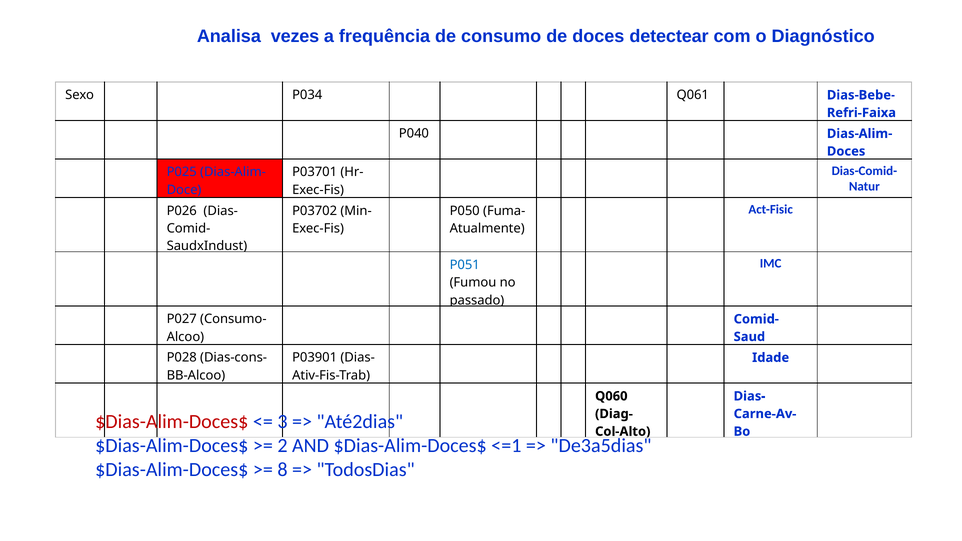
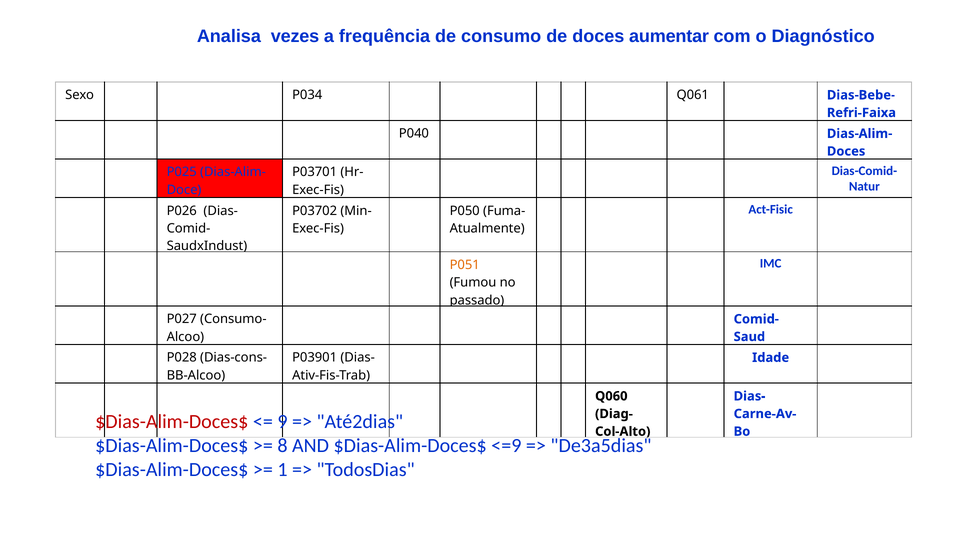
detectear: detectear -> aumentar
P051 colour: blue -> orange
3: 3 -> 9
2: 2 -> 8
<=1: <=1 -> <=9
8: 8 -> 1
